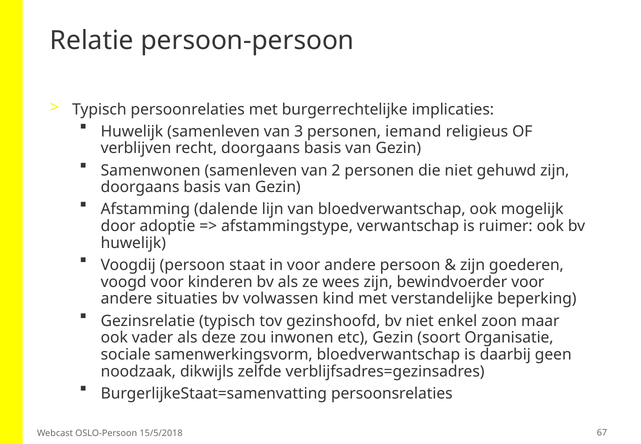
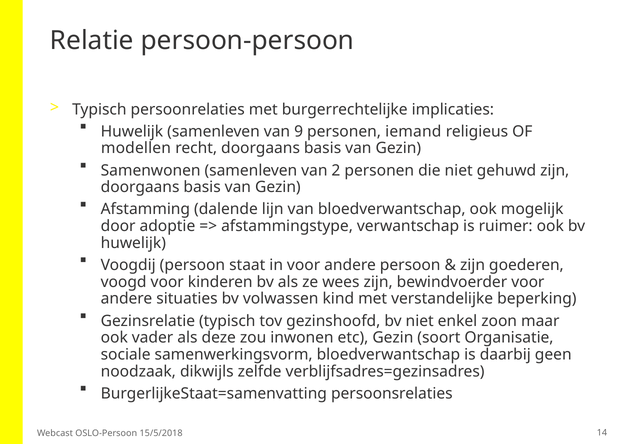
3: 3 -> 9
verblijven: verblijven -> modellen
67: 67 -> 14
